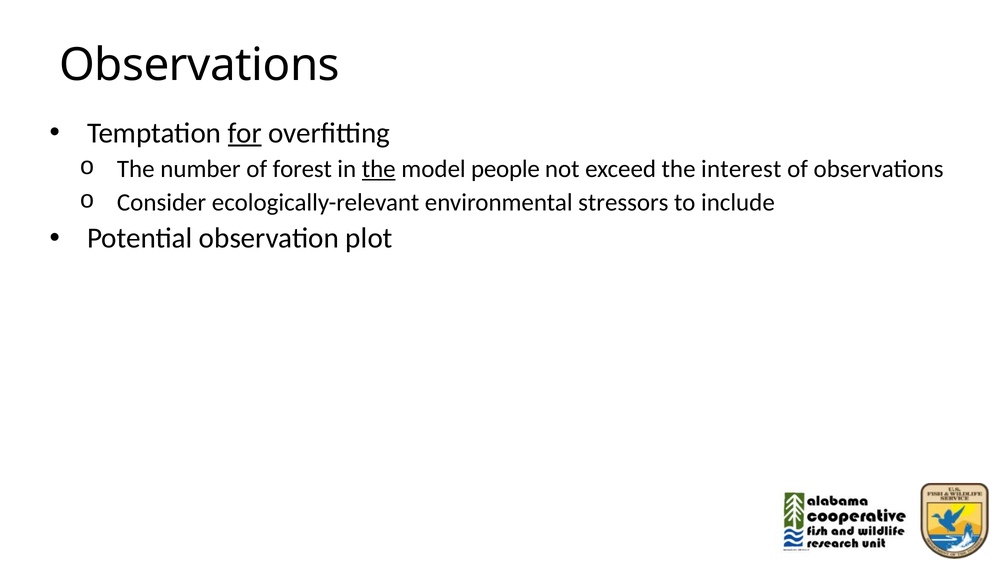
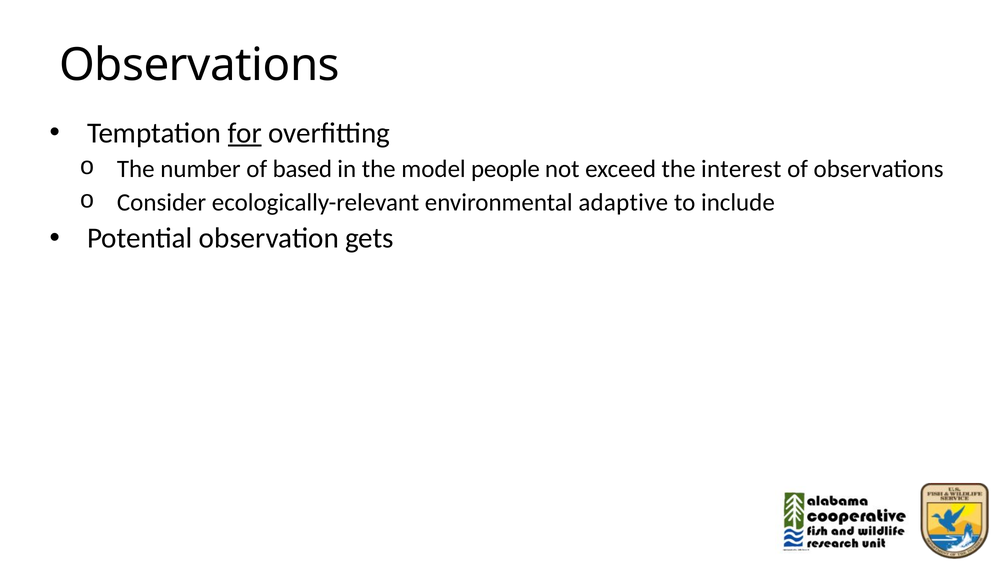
forest: forest -> based
the at (379, 169) underline: present -> none
stressors: stressors -> adaptive
plot: plot -> gets
